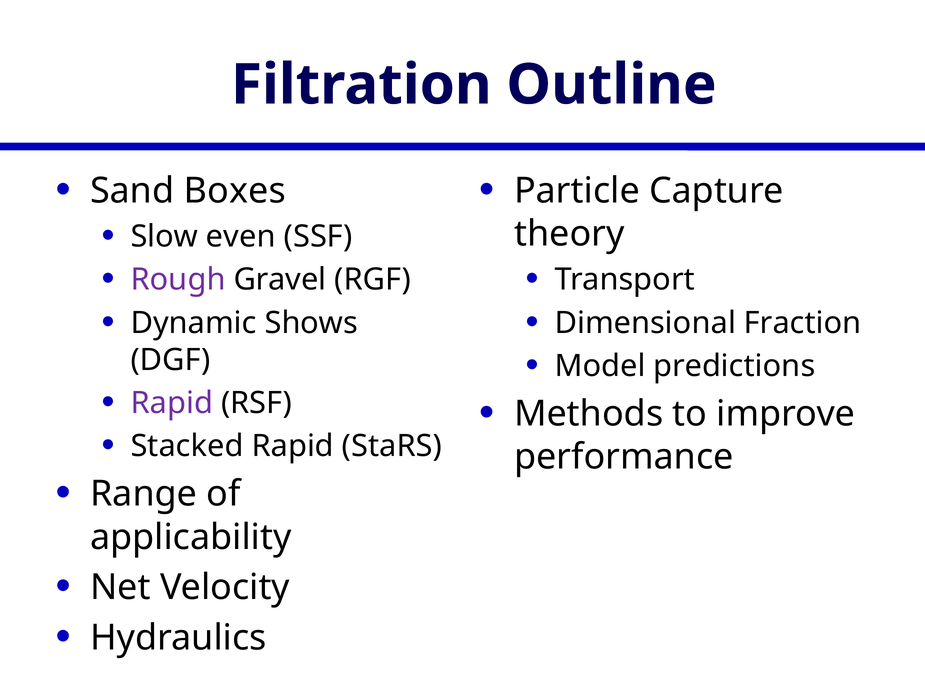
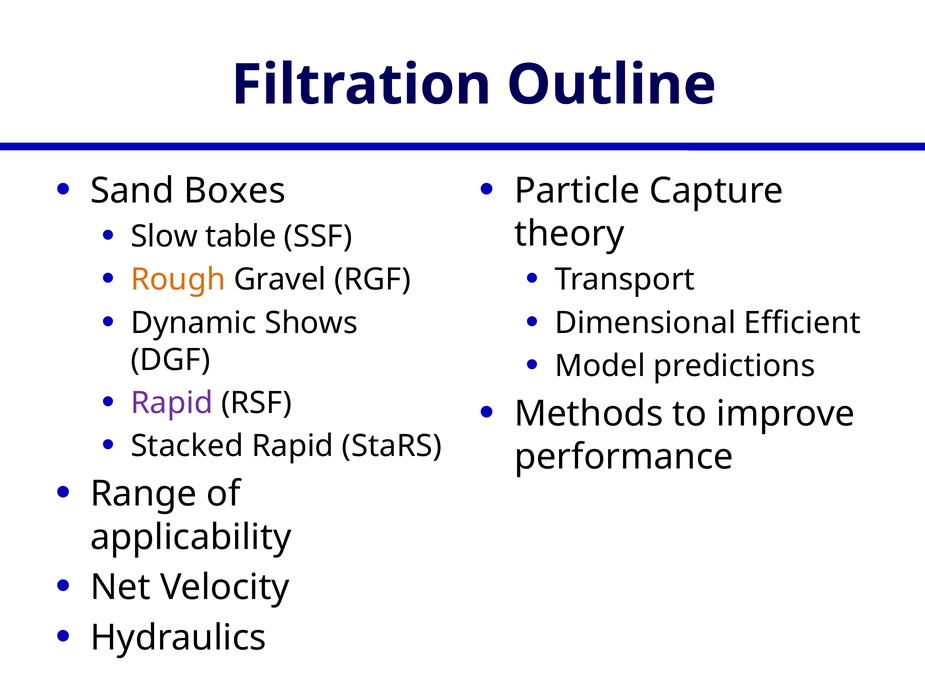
even: even -> table
Rough colour: purple -> orange
Fraction: Fraction -> Efficient
